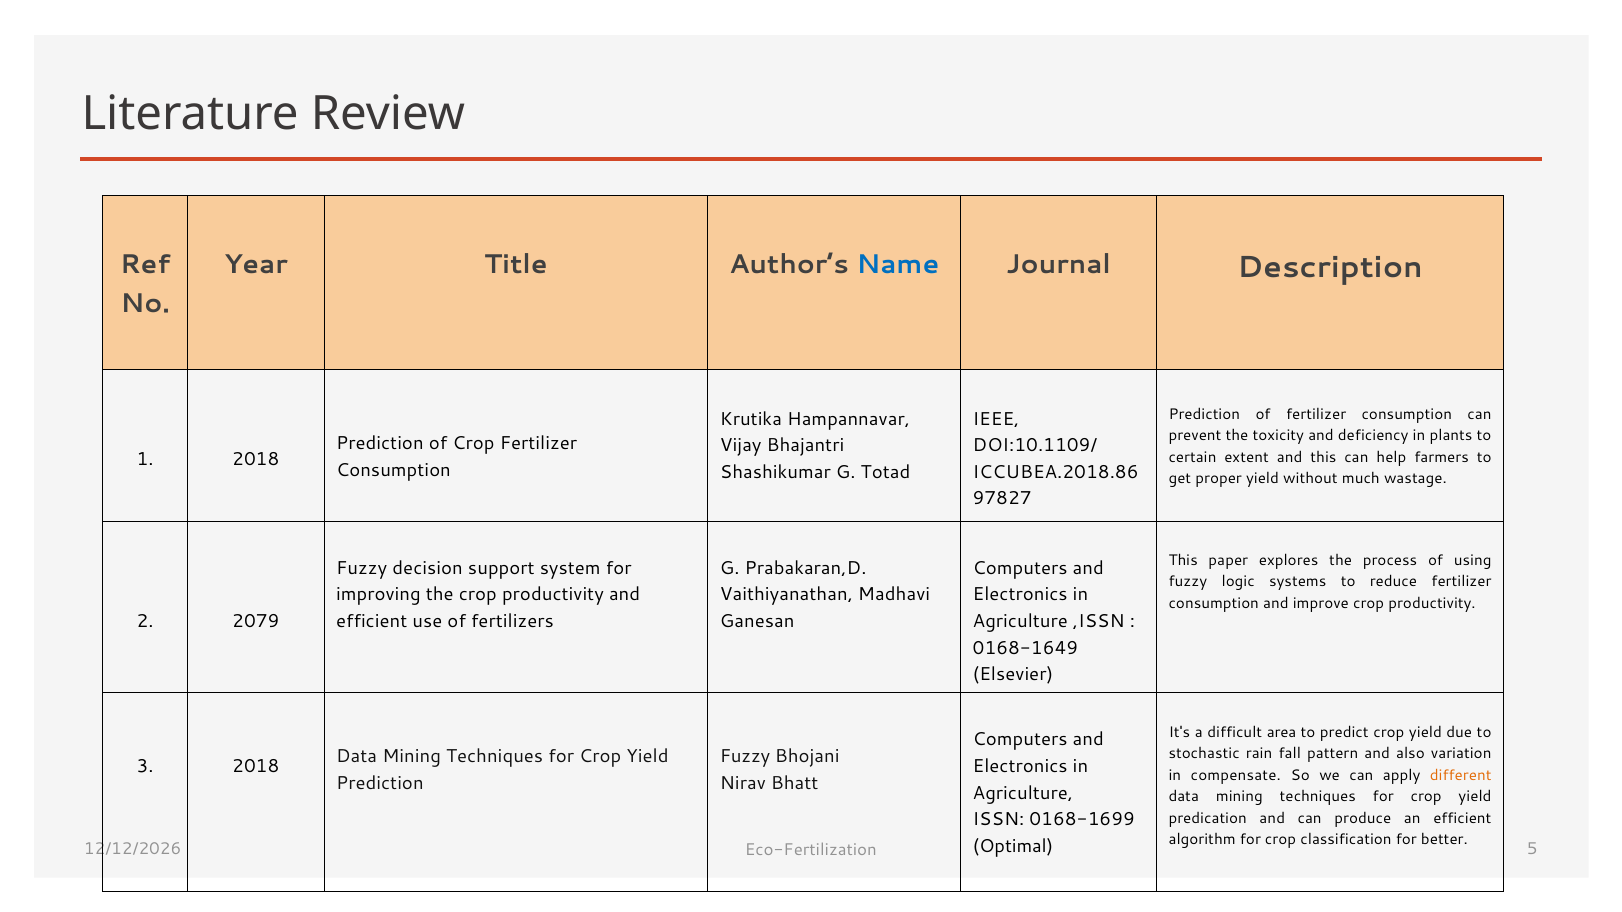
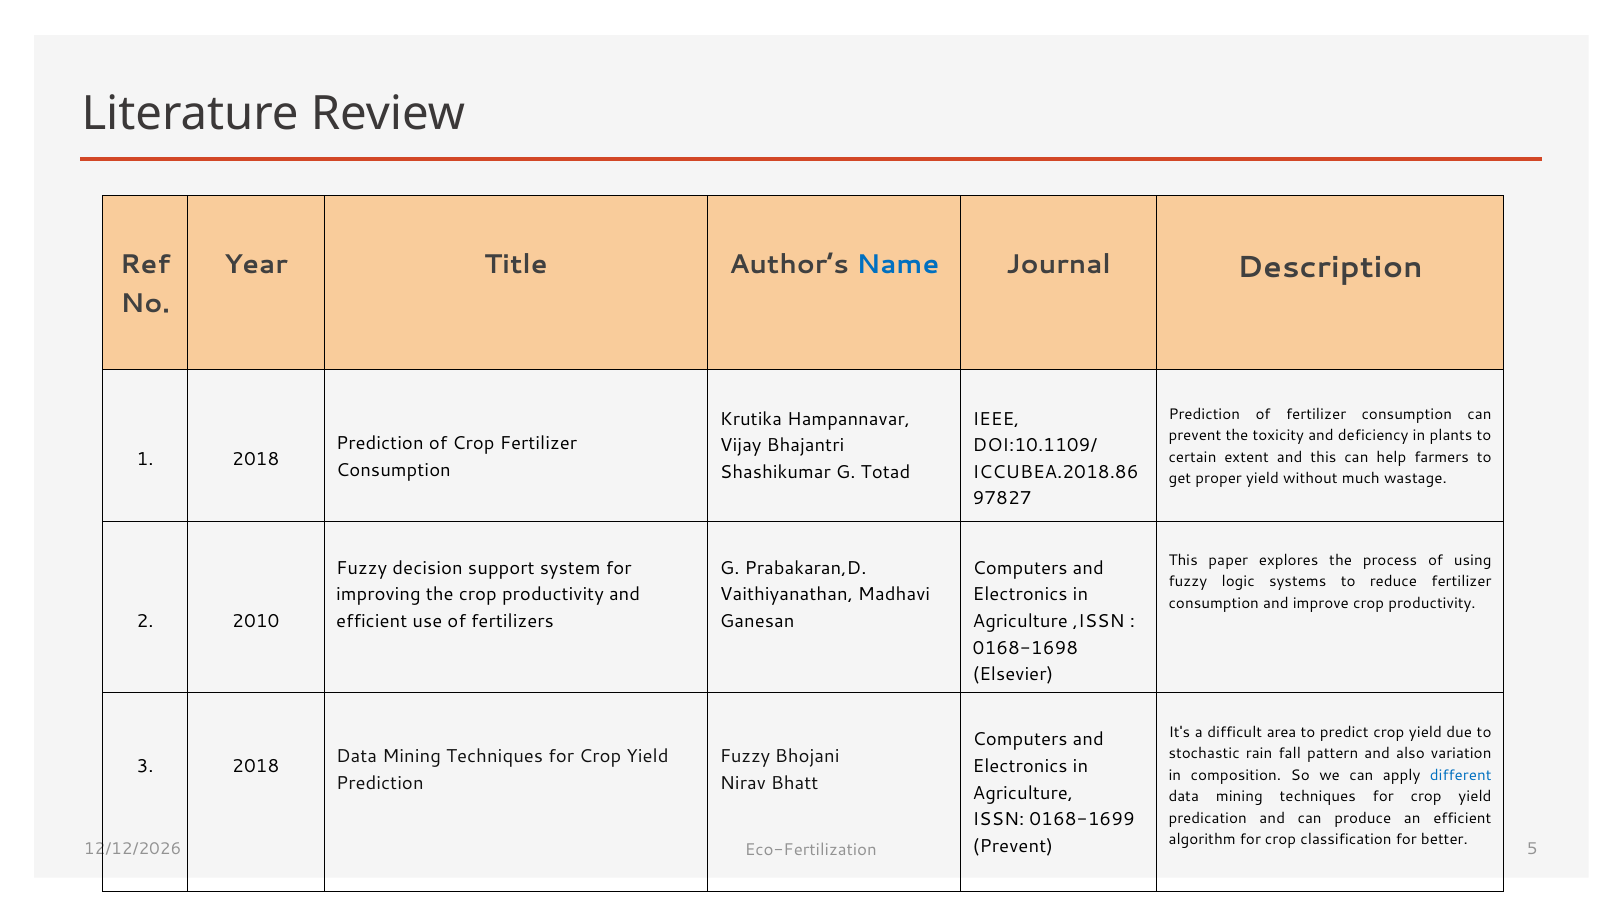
2079: 2079 -> 2010
0168-1649: 0168-1649 -> 0168-1698
compensate: compensate -> composition
different colour: orange -> blue
Optimal at (1013, 846): Optimal -> Prevent
